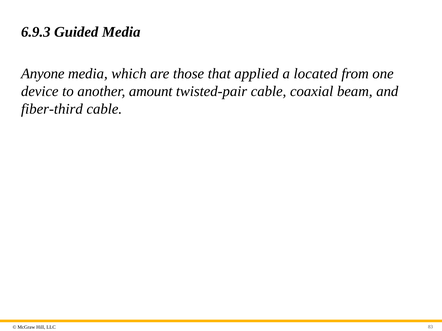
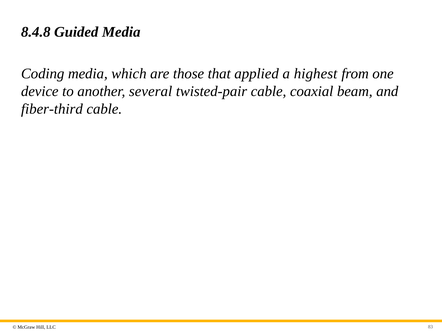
6.9.3: 6.9.3 -> 8.4.8
Anyone: Anyone -> Coding
located: located -> highest
amount: amount -> several
